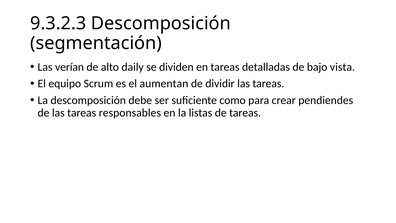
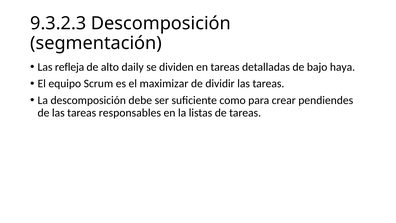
verían: verían -> refleja
vista: vista -> haya
aumentan: aumentan -> maximizar
